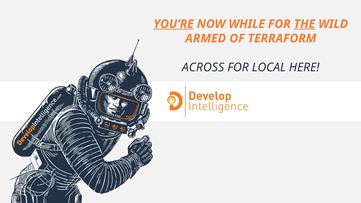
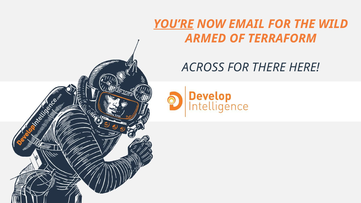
WHILE: WHILE -> EMAIL
THE underline: present -> none
LOCAL: LOCAL -> THERE
